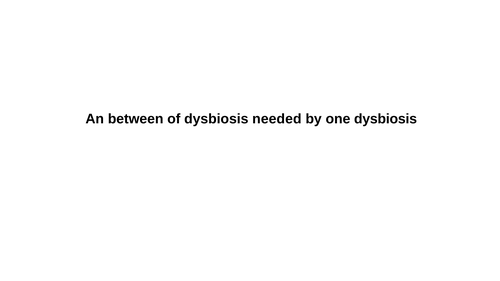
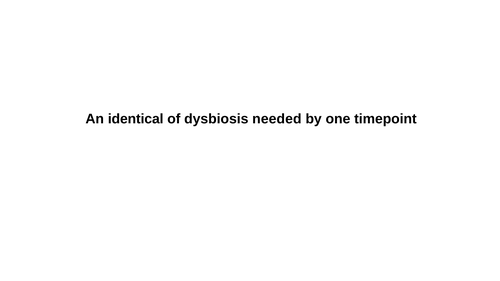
between: between -> identical
one dysbiosis: dysbiosis -> timepoint
